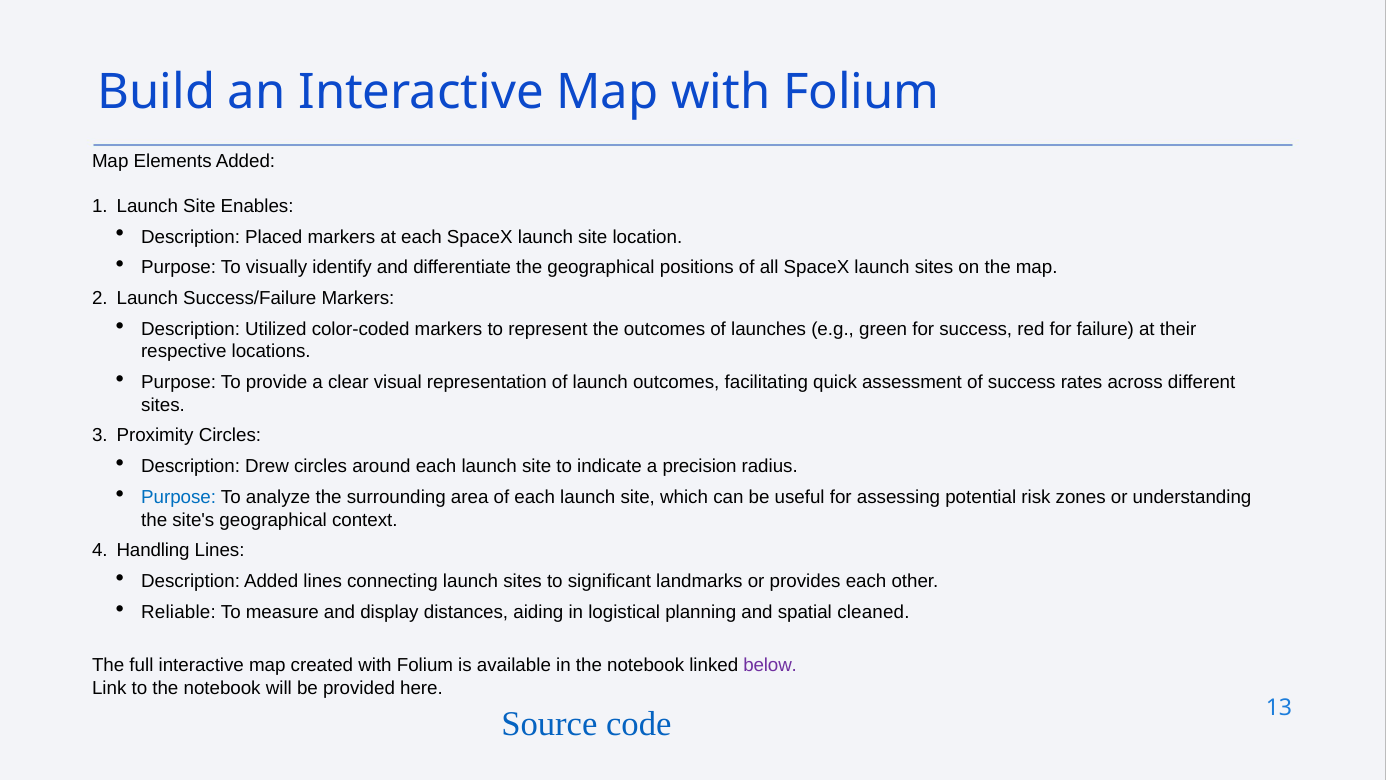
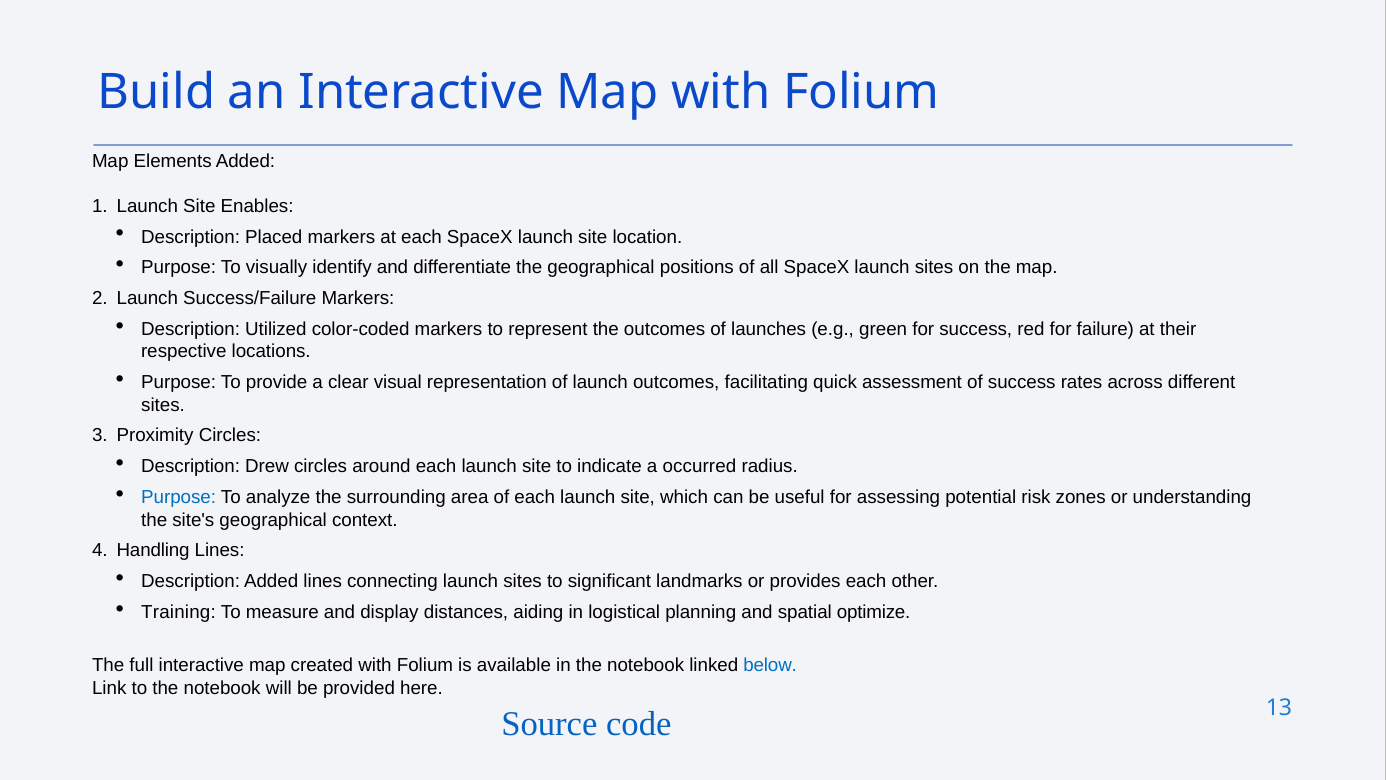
precision: precision -> occurred
Reliable: Reliable -> Training
cleaned: cleaned -> optimize
below colour: purple -> blue
